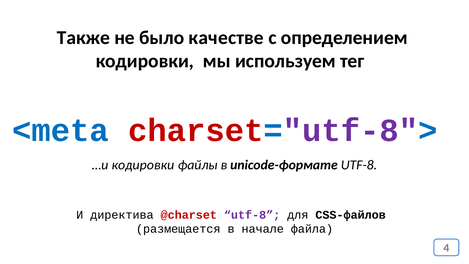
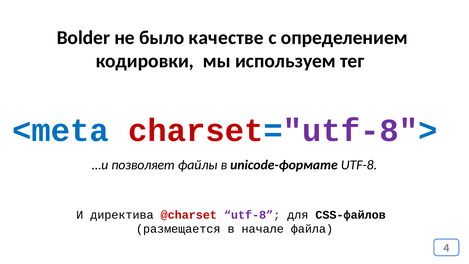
Также: Также -> Bolder
…и кодировки: кодировки -> позволяет
